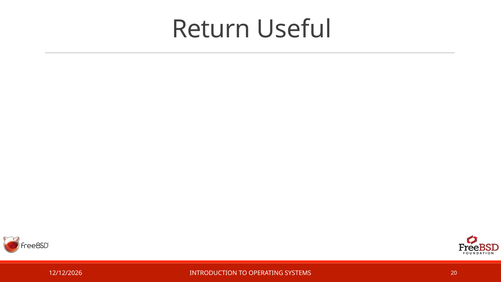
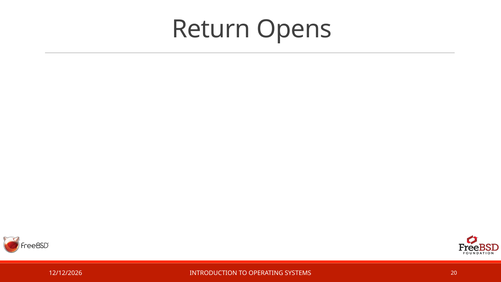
Useful: Useful -> Opens
